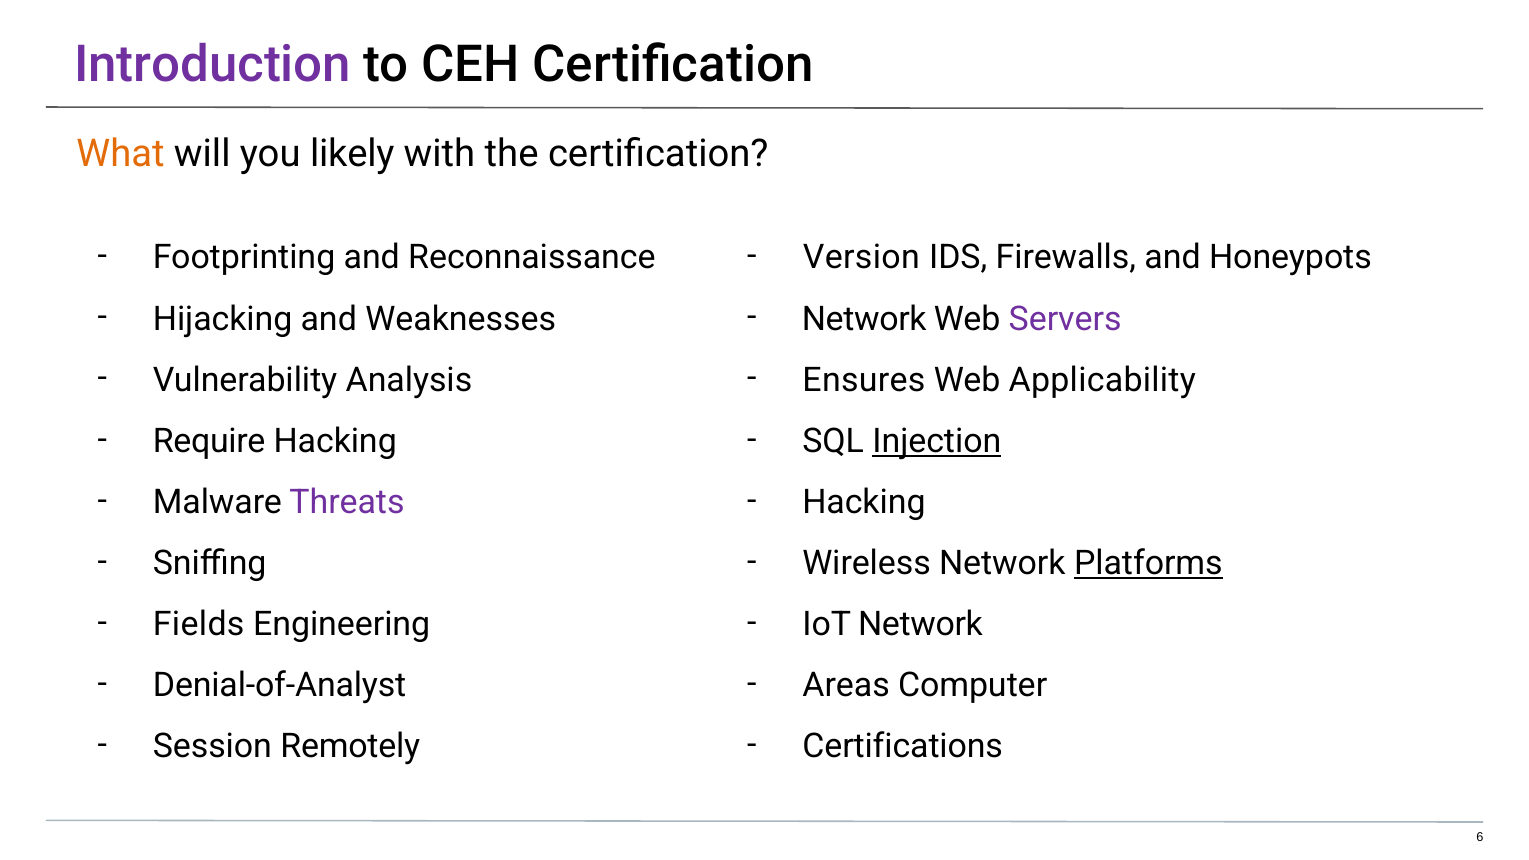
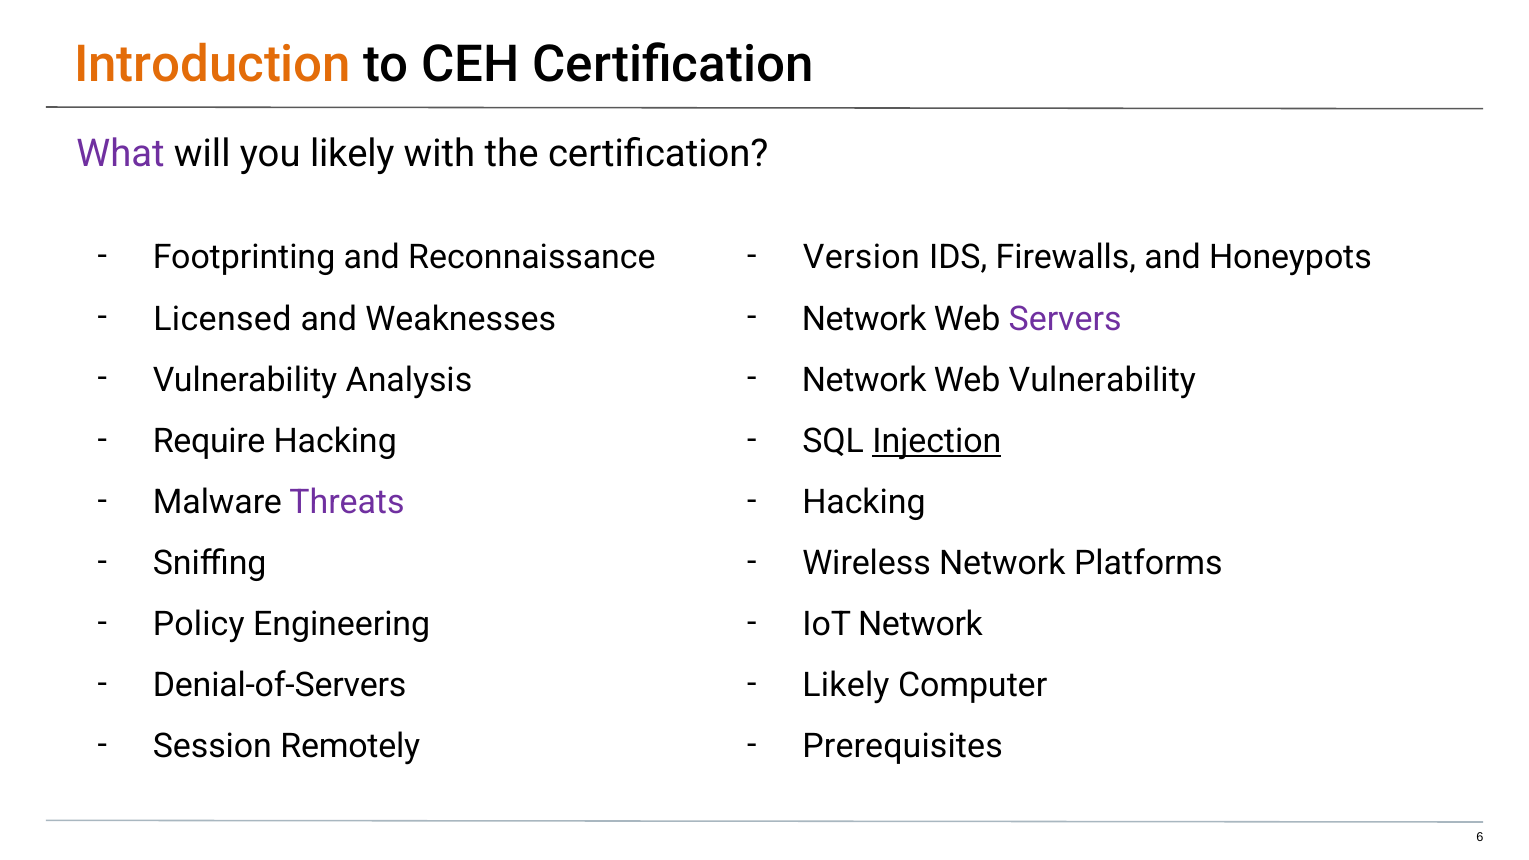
Introduction colour: purple -> orange
What colour: orange -> purple
Hijacking: Hijacking -> Licensed
Ensures at (864, 380): Ensures -> Network
Web Applicability: Applicability -> Vulnerability
Platforms underline: present -> none
Fields: Fields -> Policy
Denial-of-Analyst: Denial-of-Analyst -> Denial-of-Servers
Areas at (846, 686): Areas -> Likely
Certifications: Certifications -> Prerequisites
